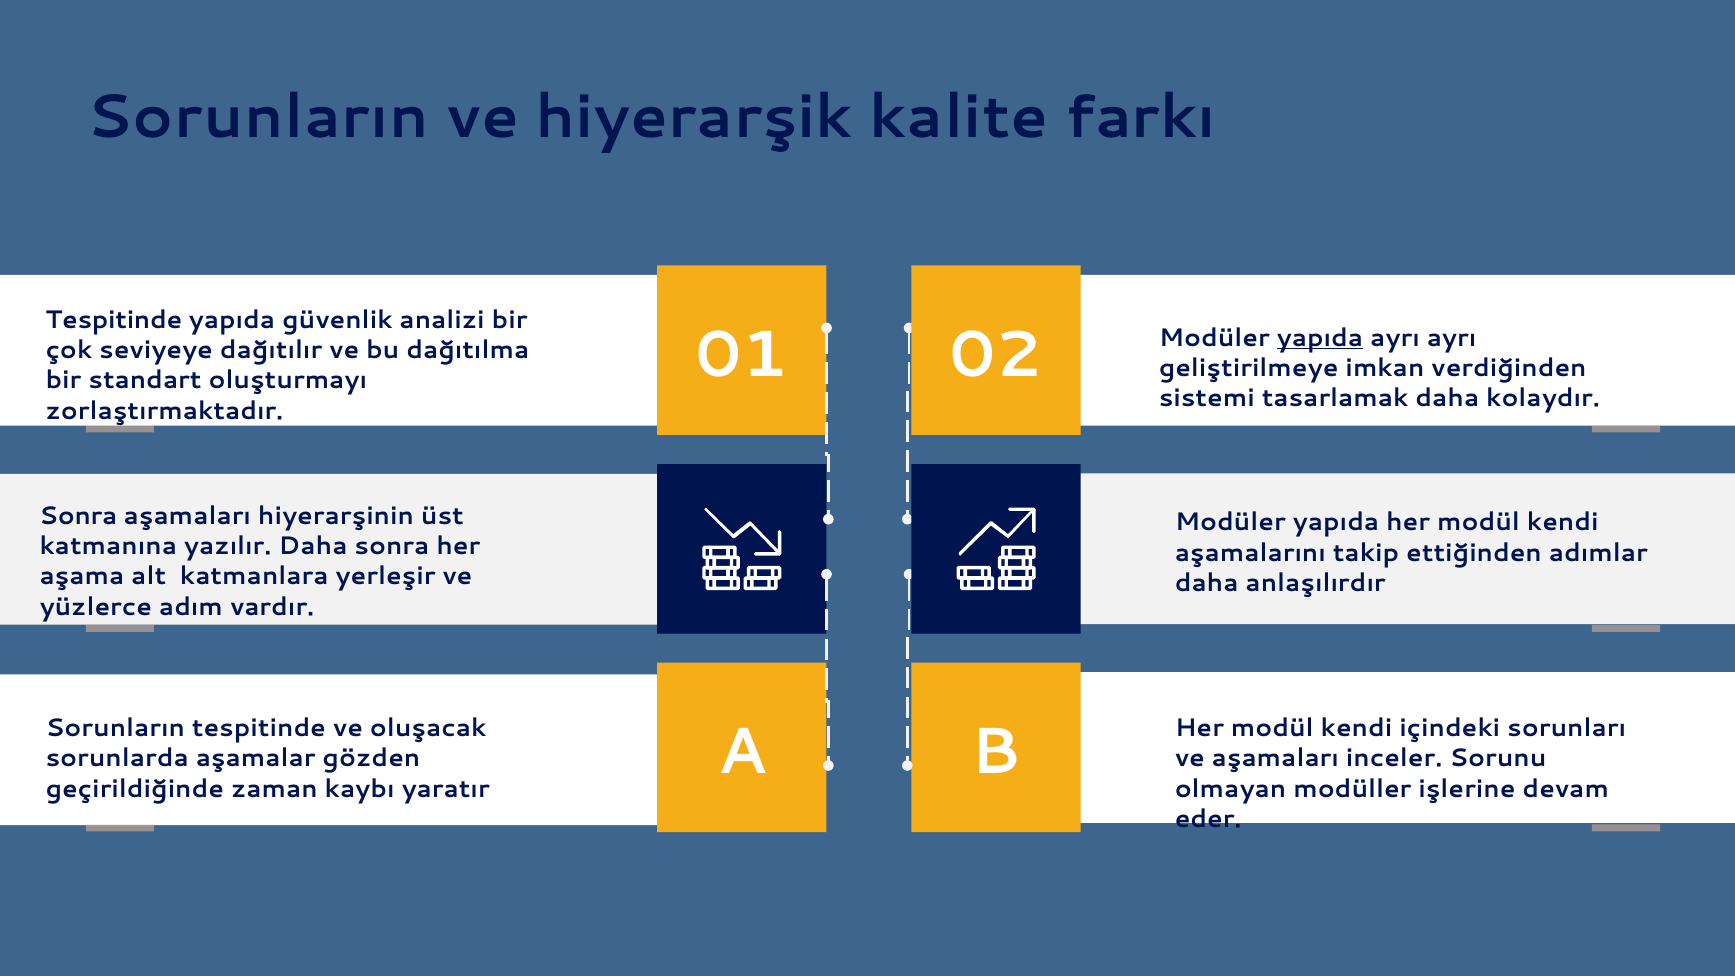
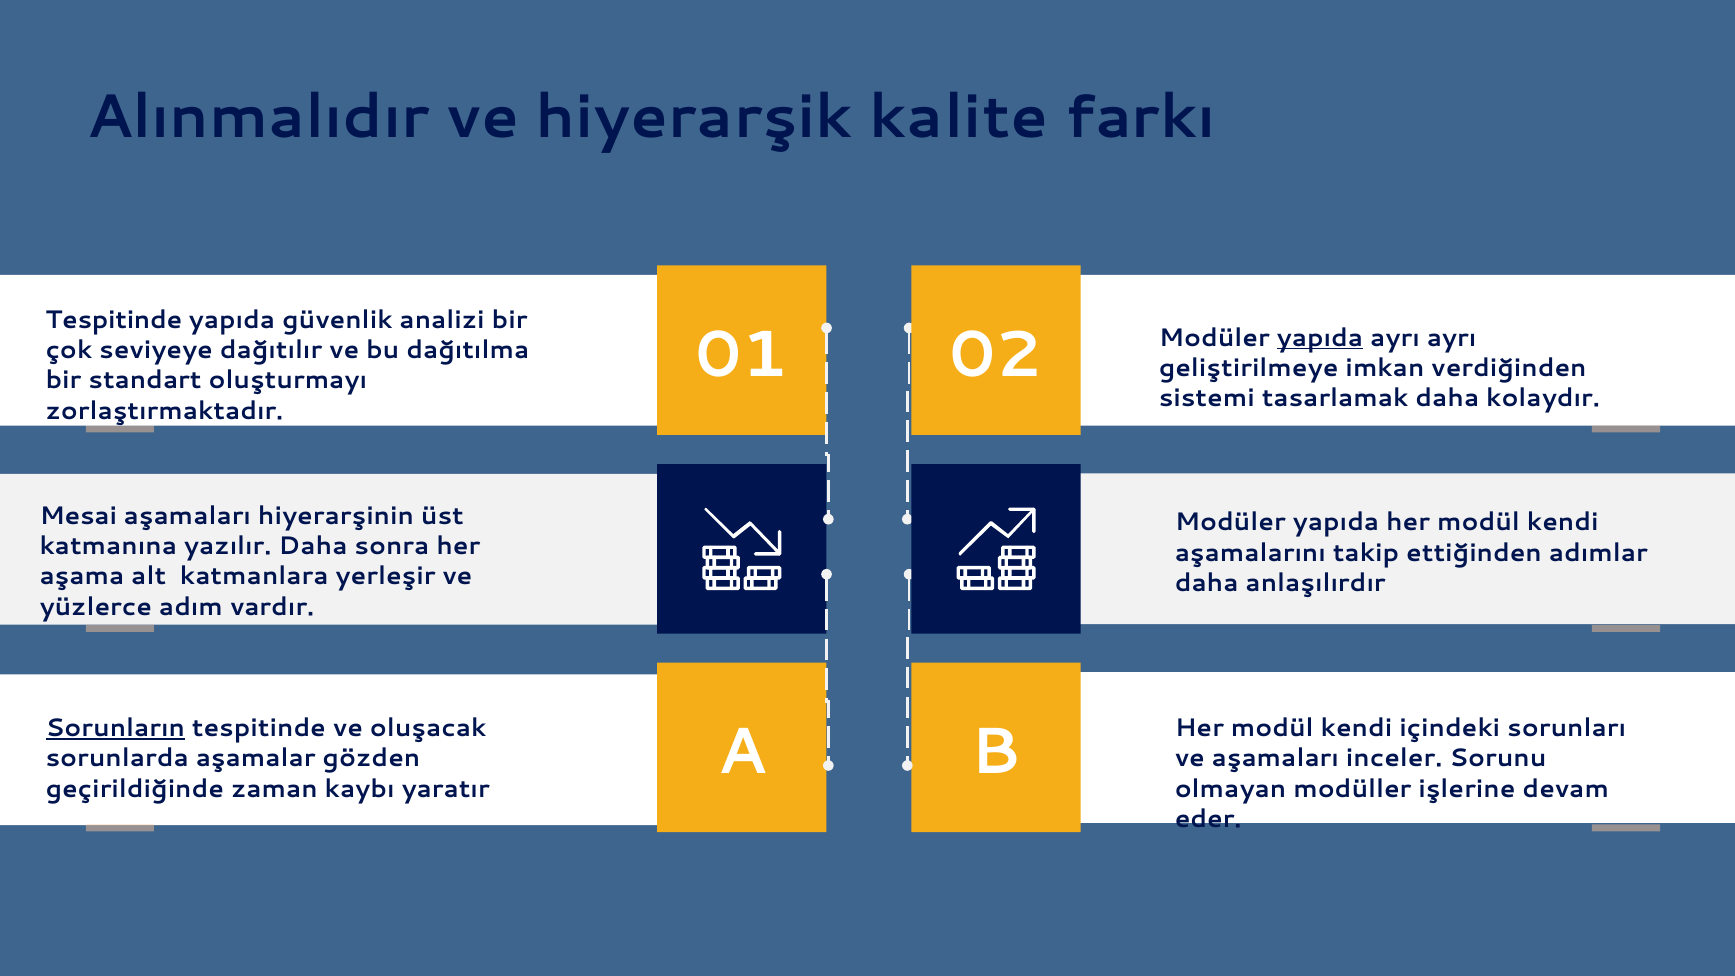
Sorunların at (258, 117): Sorunların -> Alınmalıdır
Sonra at (78, 516): Sonra -> Mesai
Sorunların at (115, 728) underline: none -> present
